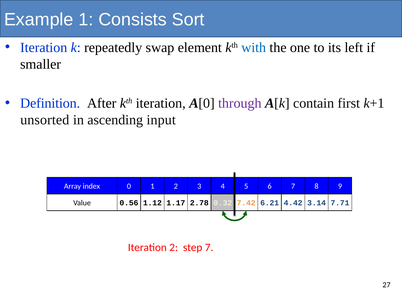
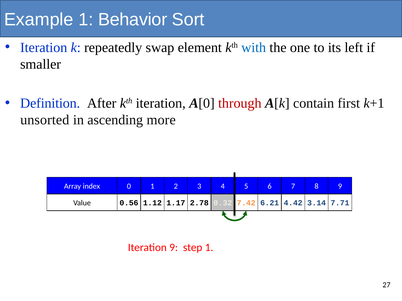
Consists: Consists -> Behavior
through colour: purple -> red
input: input -> more
Iteration 2: 2 -> 9
step 7: 7 -> 1
